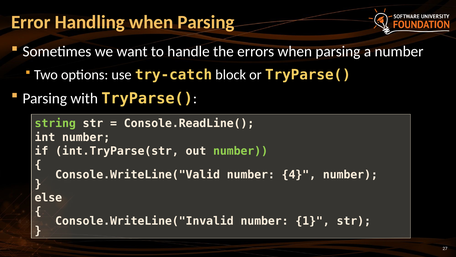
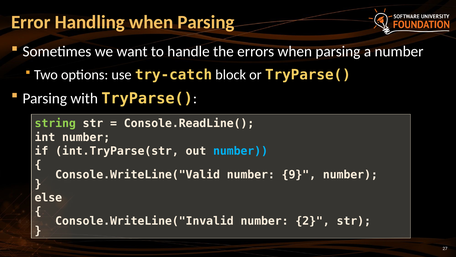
number at (241, 151) colour: light green -> light blue
4: 4 -> 9
1: 1 -> 2
